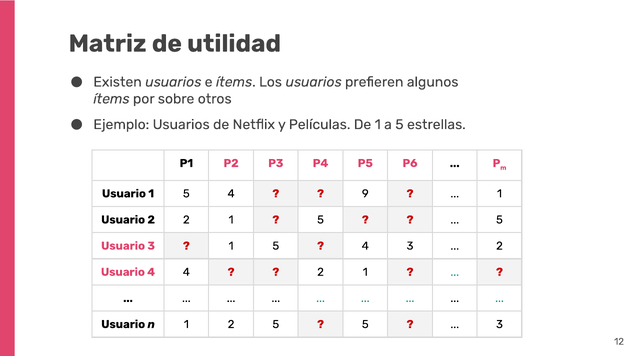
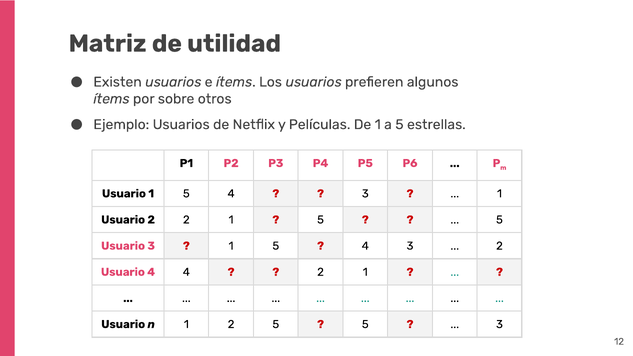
9 at (365, 194): 9 -> 3
